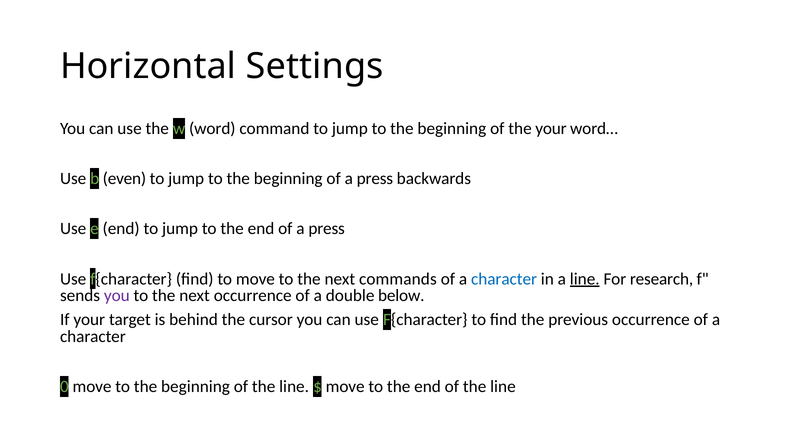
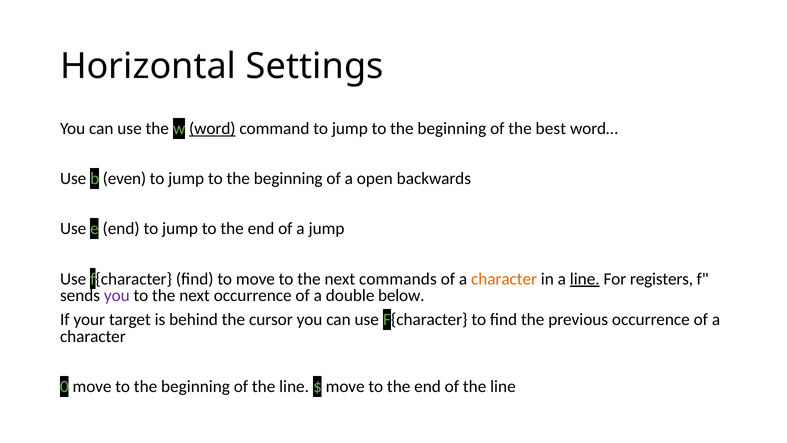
word underline: none -> present
the your: your -> best
beginning of a press: press -> open
end of a press: press -> jump
character at (504, 279) colour: blue -> orange
research: research -> registers
